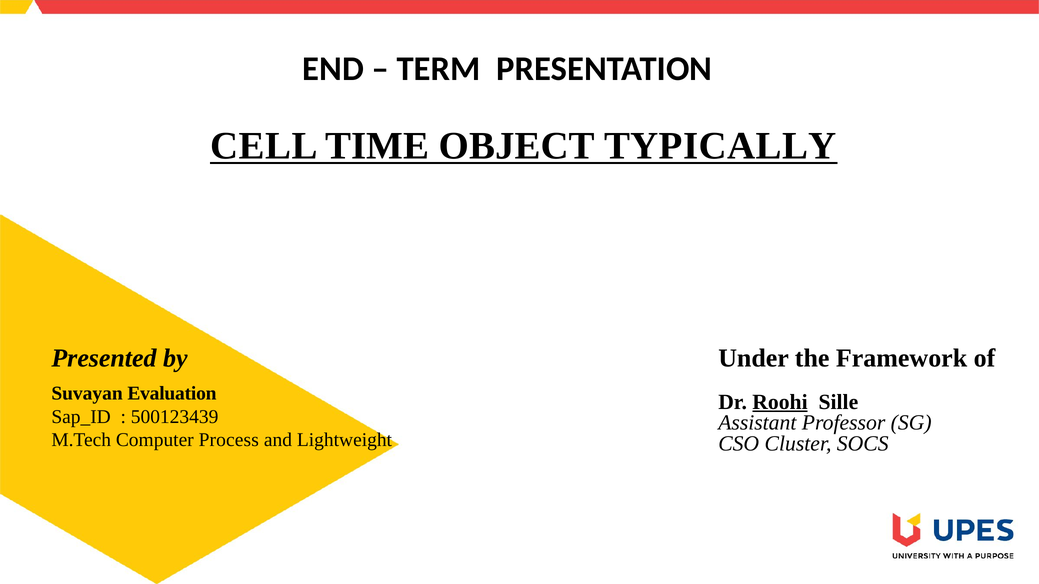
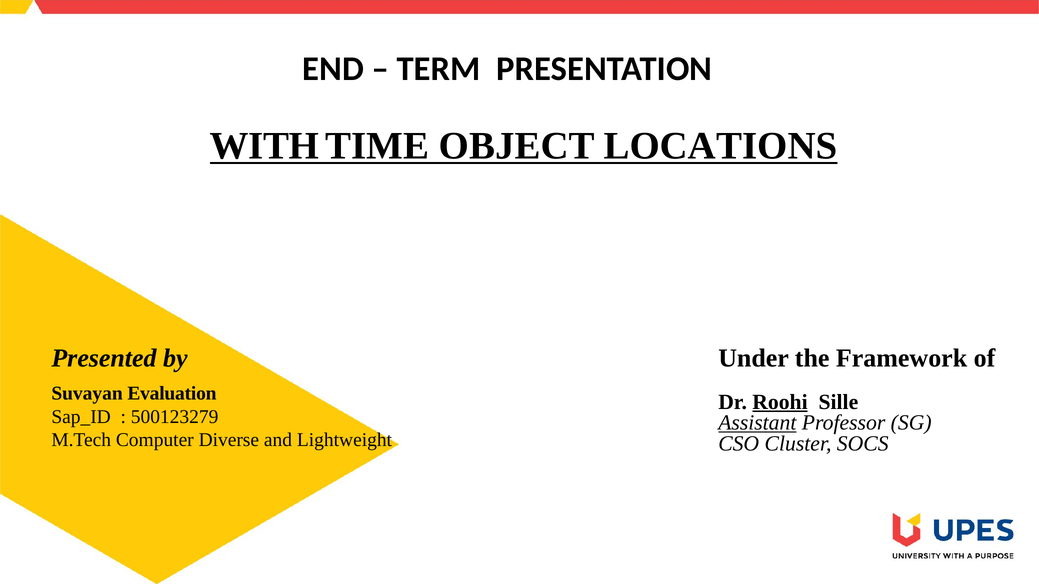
CELL: CELL -> WITH
TYPICALLY: TYPICALLY -> LOCATIONS
500123439: 500123439 -> 500123279
Assistant underline: none -> present
Process: Process -> Diverse
